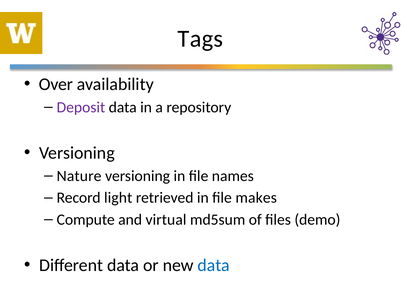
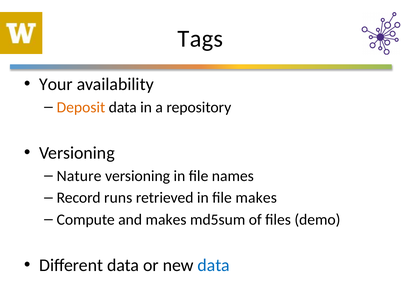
Over: Over -> Your
Deposit colour: purple -> orange
light: light -> runs
and virtual: virtual -> makes
